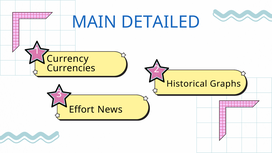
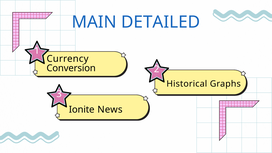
Currencies: Currencies -> Conversion
Effort: Effort -> Ionite
